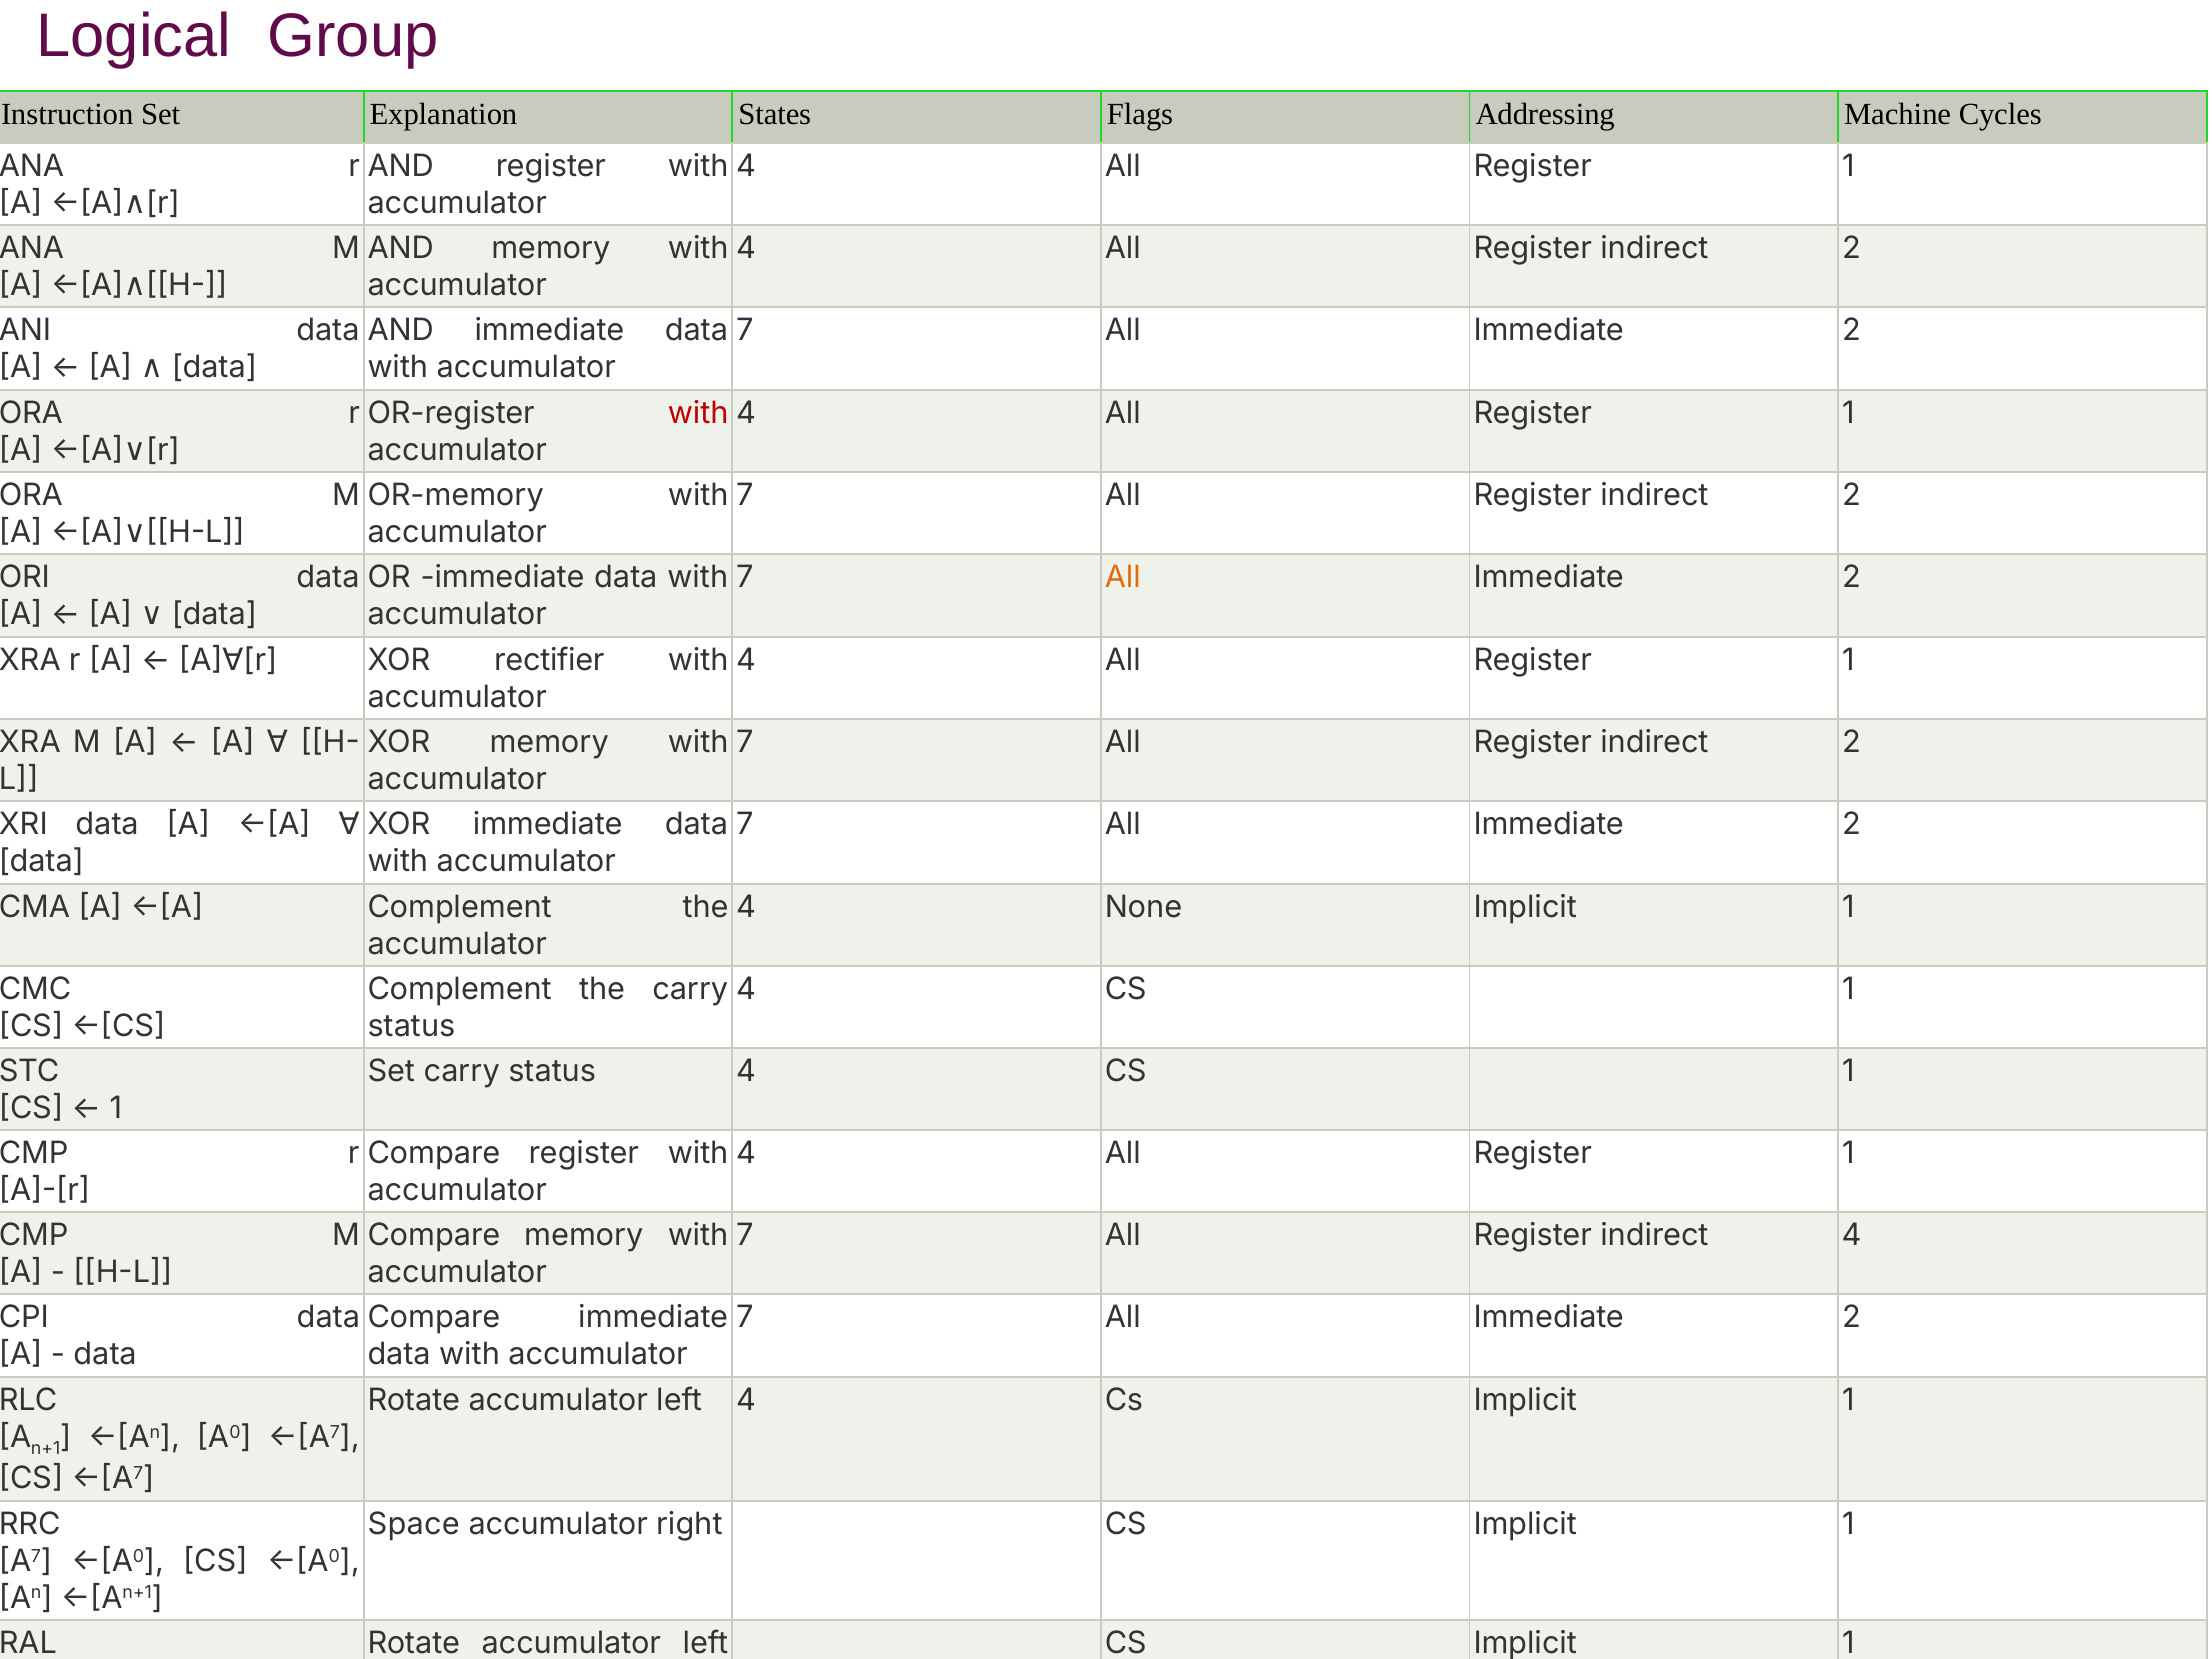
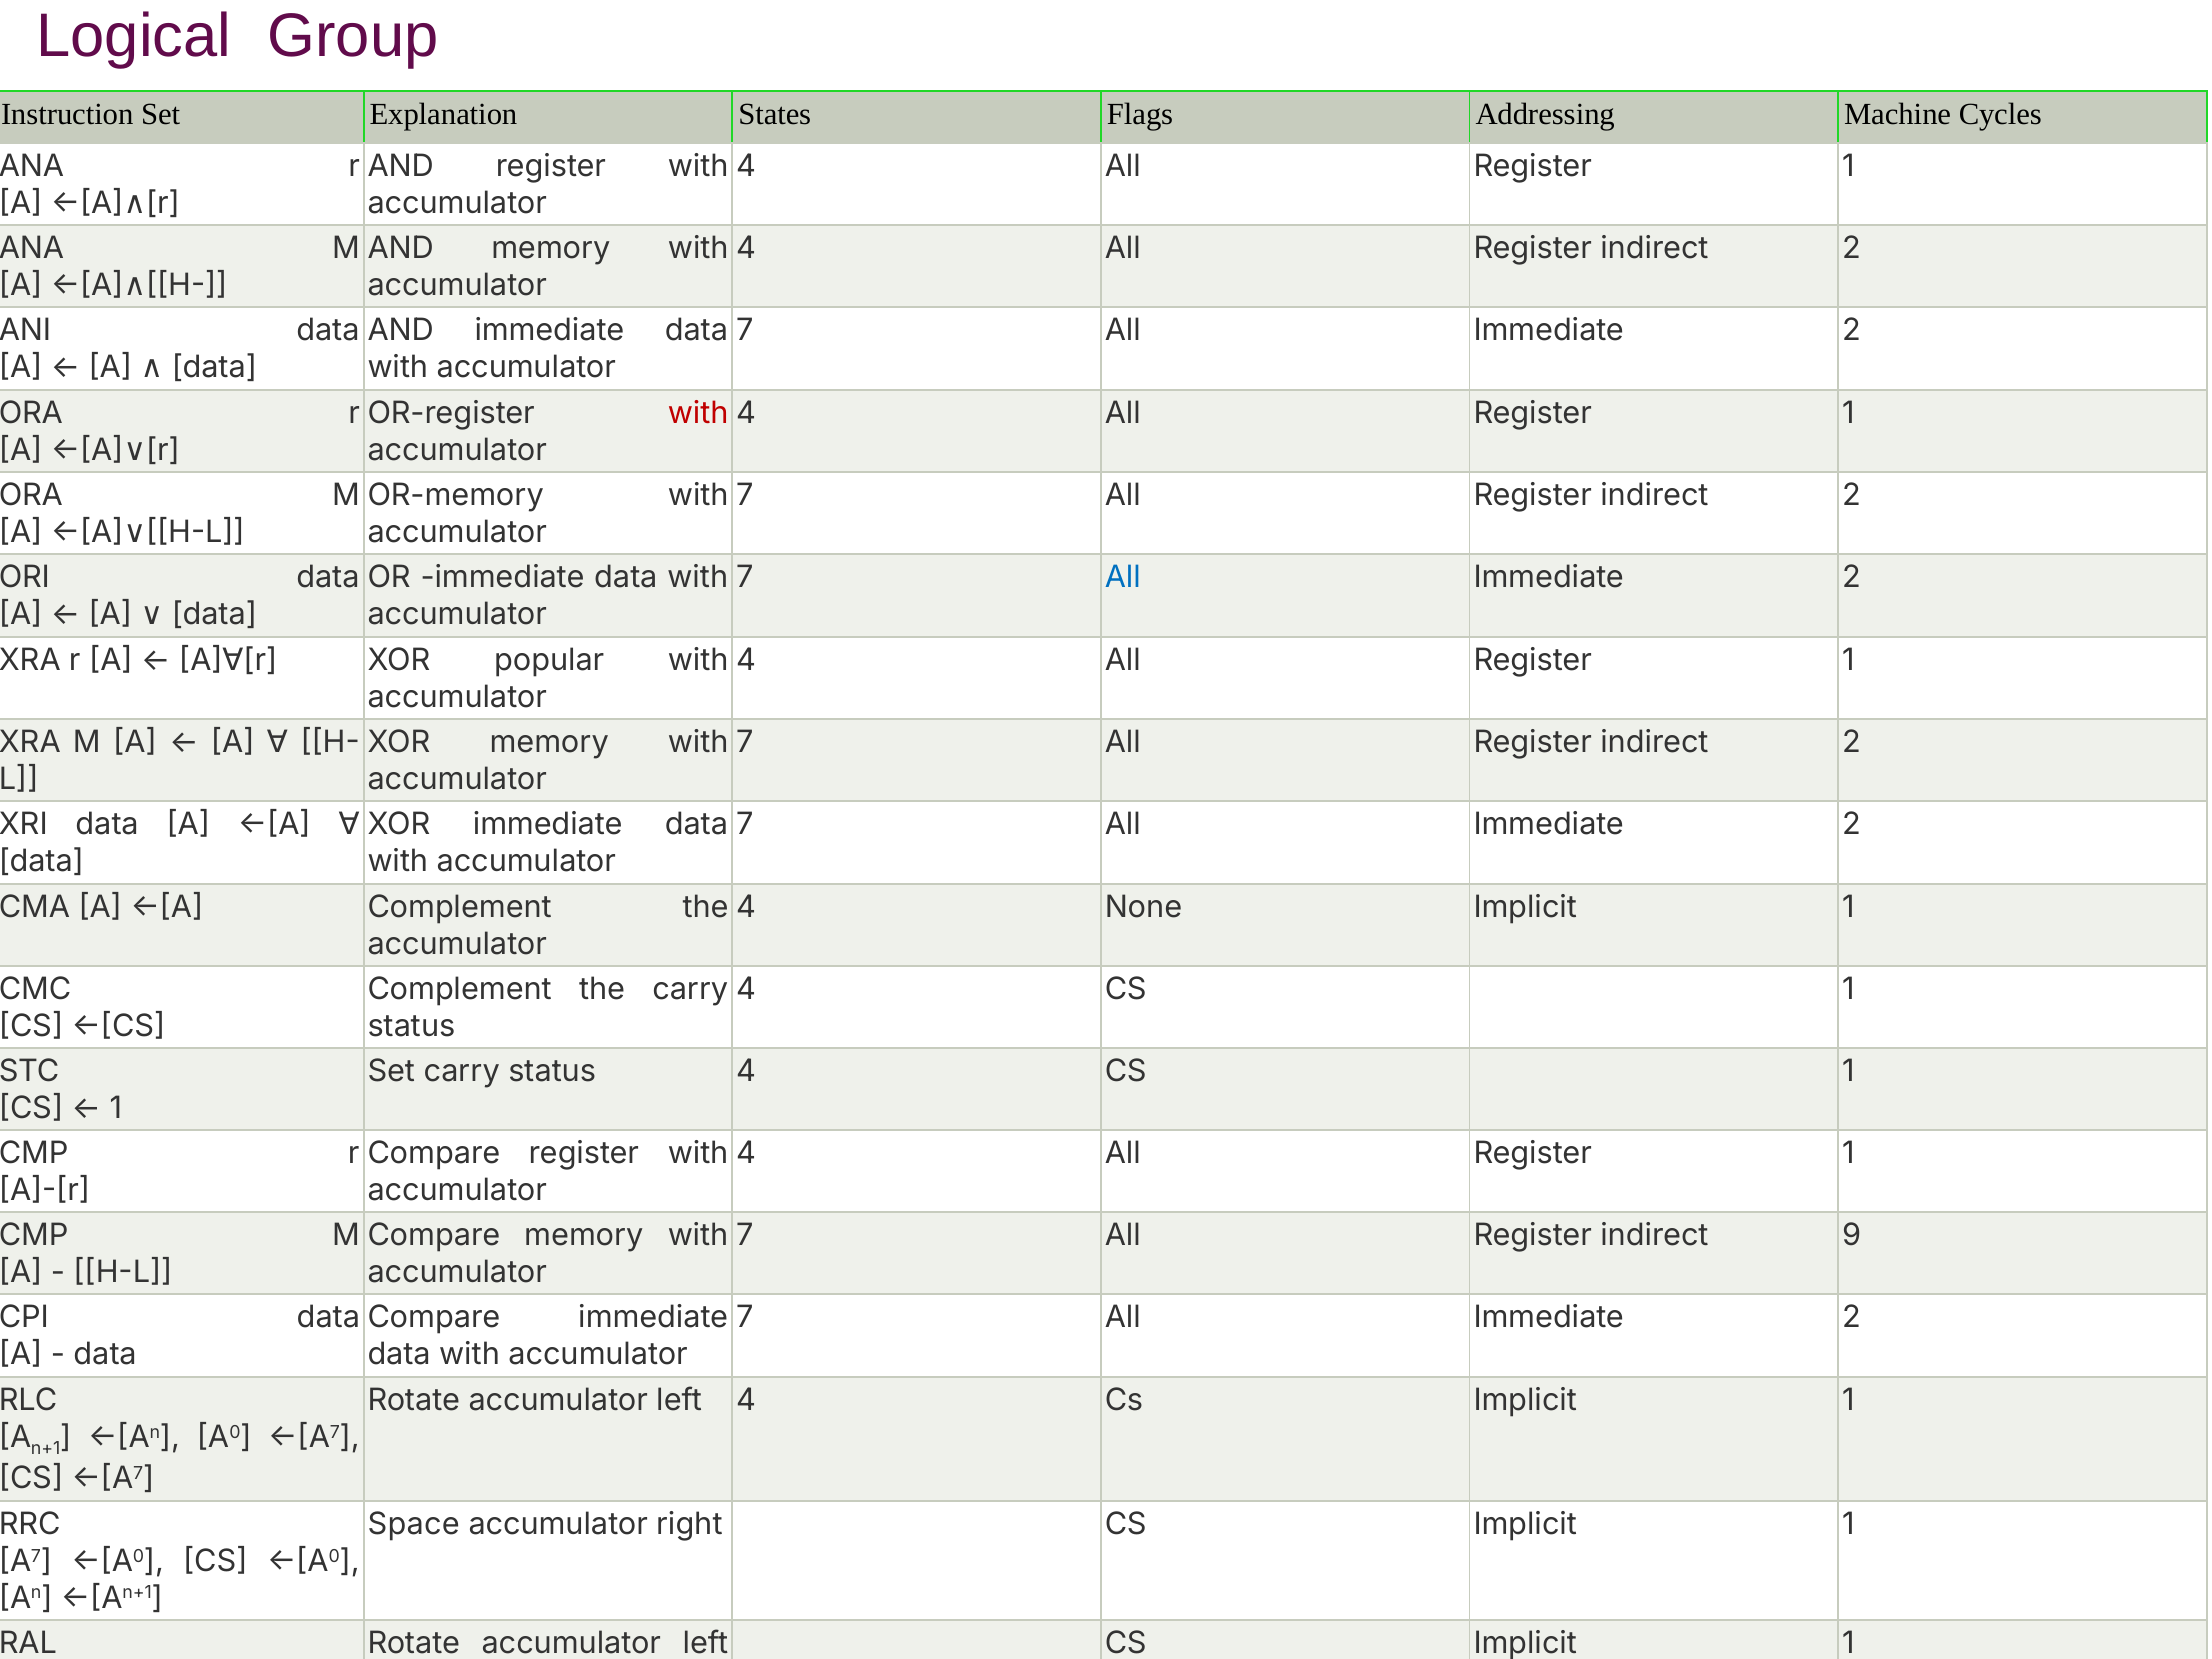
All at (1123, 577) colour: orange -> blue
rectifier: rectifier -> popular
indirect 4: 4 -> 9
